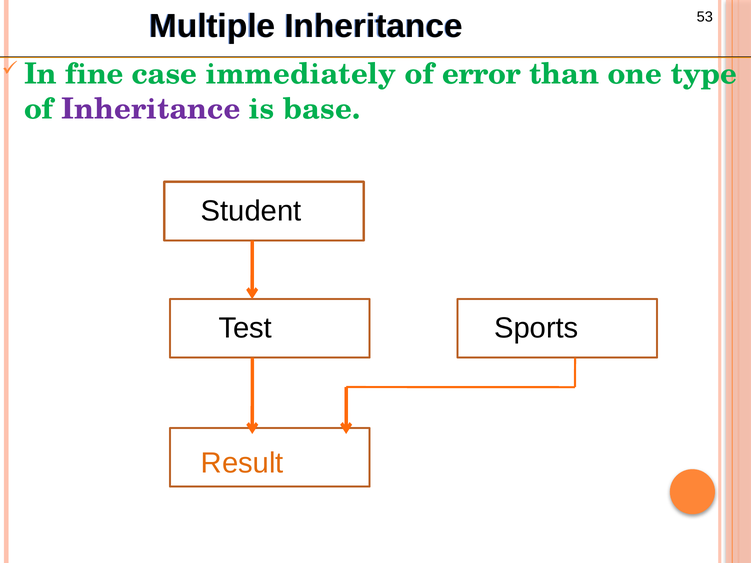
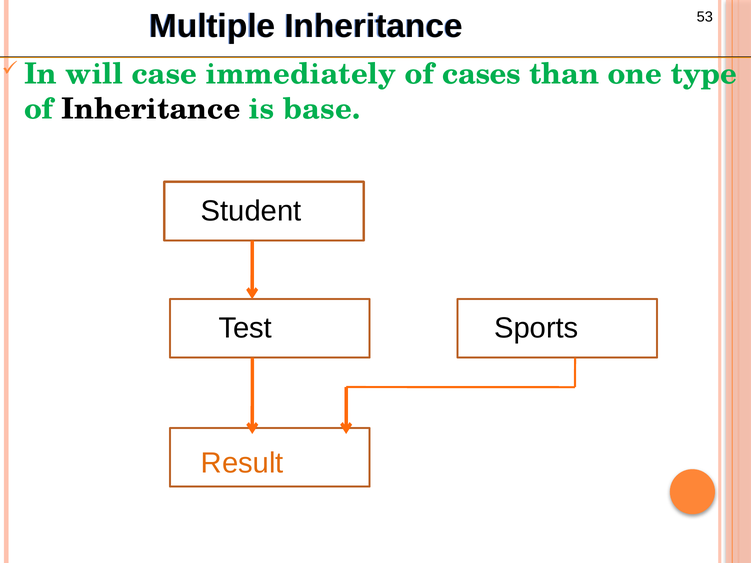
fine: fine -> will
error: error -> cases
Inheritance at (151, 109) colour: purple -> black
